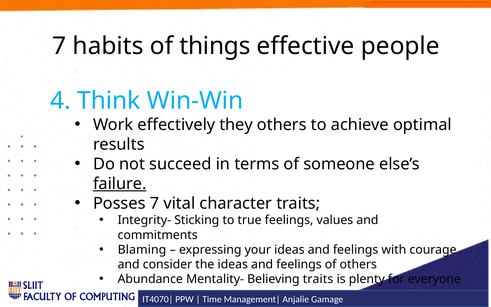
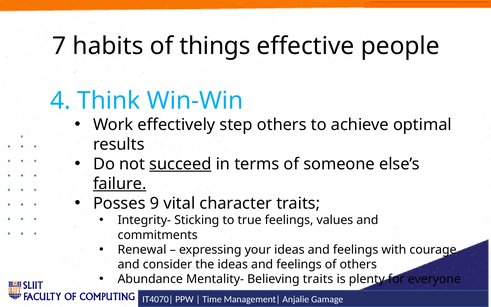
they: they -> step
succeed underline: none -> present
Posses 7: 7 -> 9
Blaming: Blaming -> Renewal
